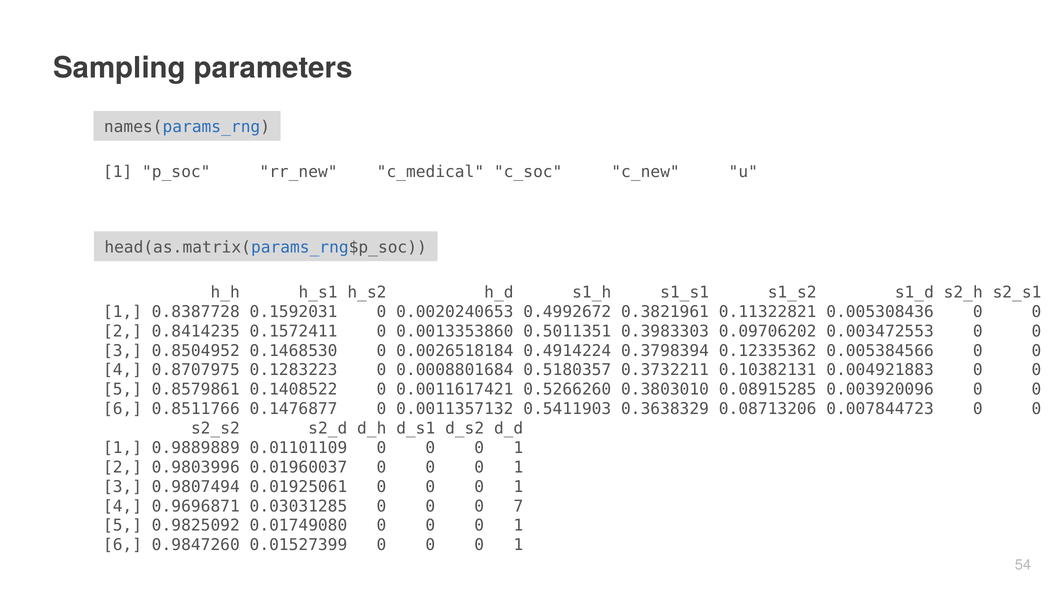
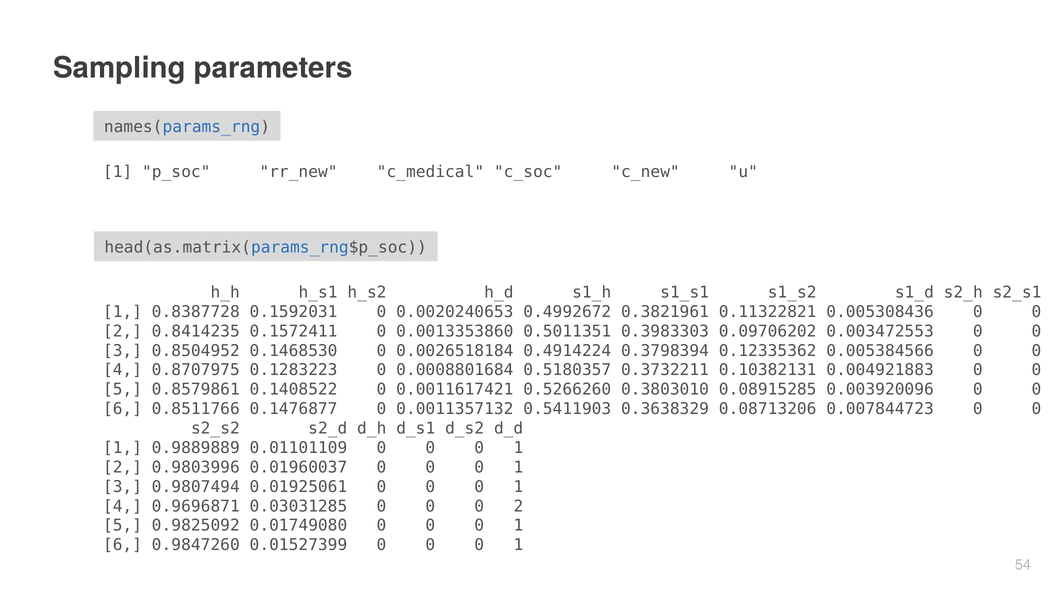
0 0 0 7: 7 -> 2
